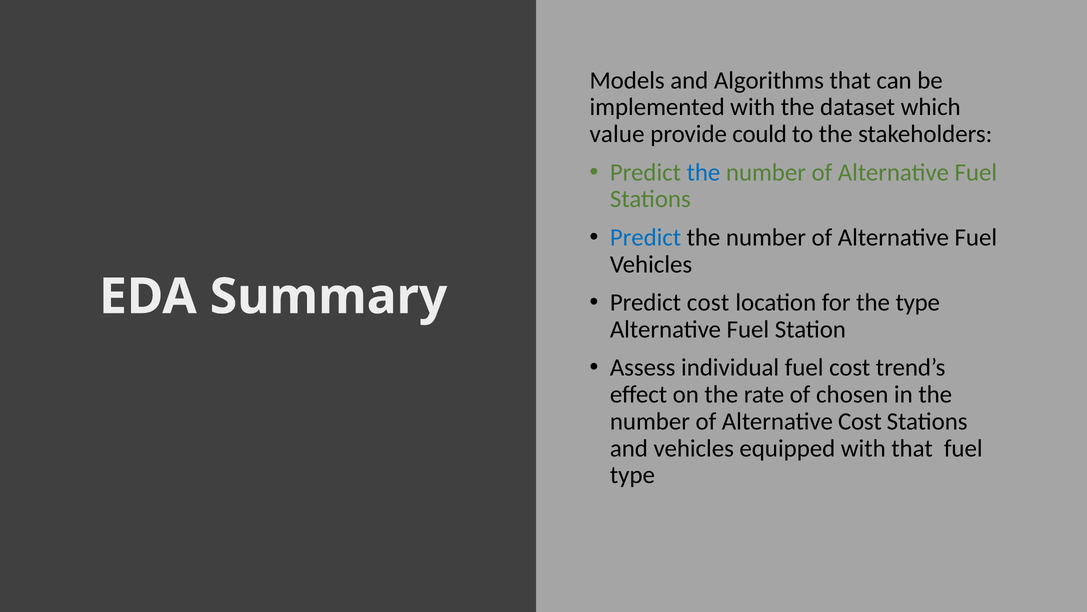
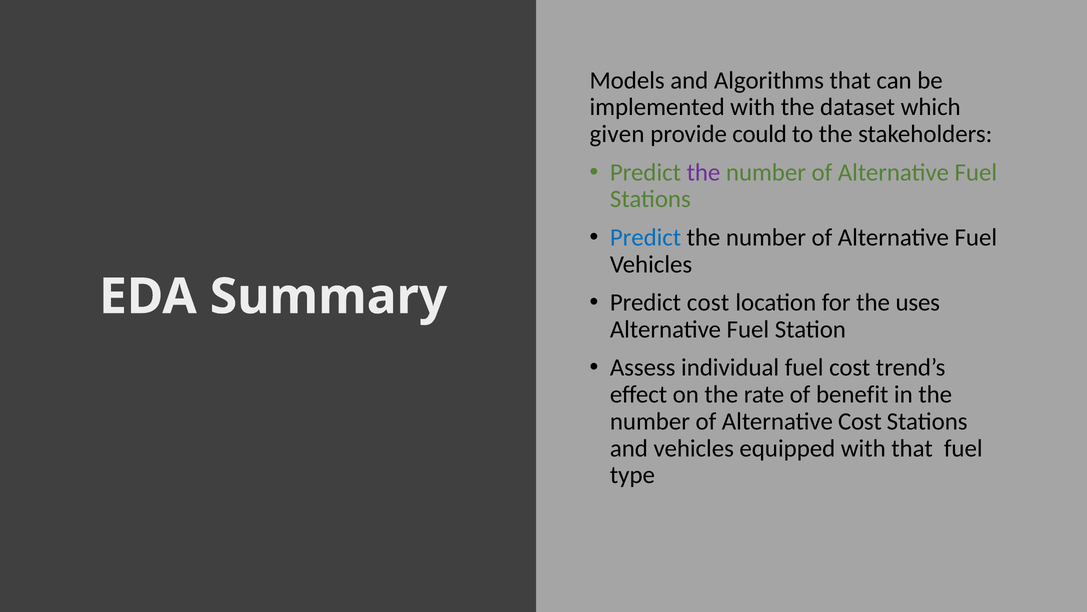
value: value -> given
the at (703, 172) colour: blue -> purple
the type: type -> uses
chosen: chosen -> benefit
